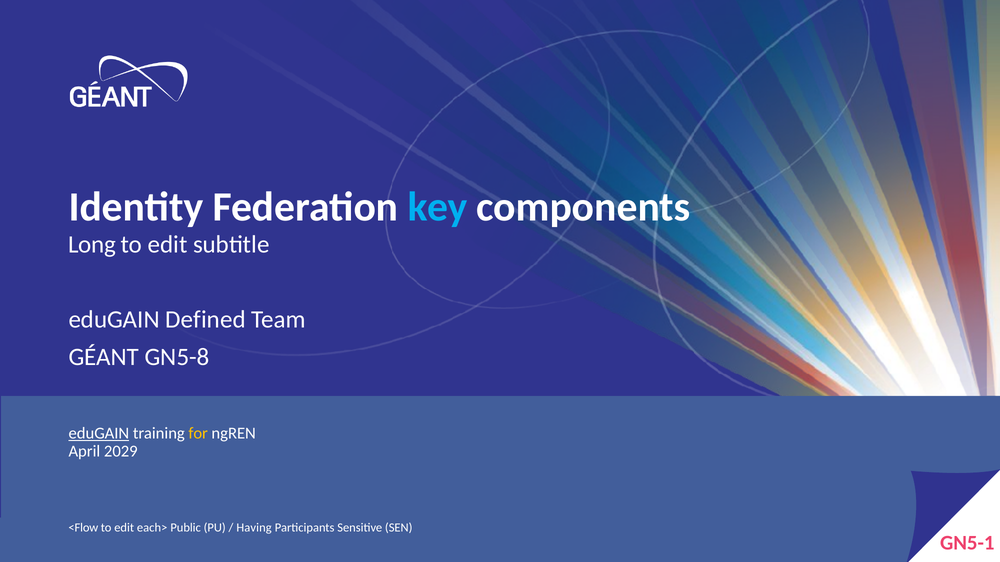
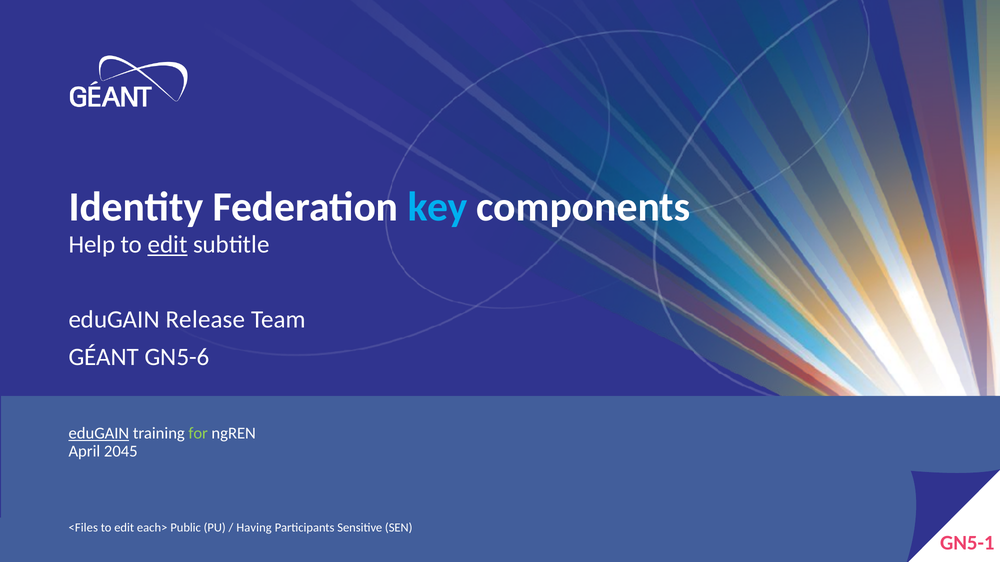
Long: Long -> Help
edit at (168, 245) underline: none -> present
Defined: Defined -> Release
GN5-8: GN5-8 -> GN5-6
for colour: yellow -> light green
2029: 2029 -> 2045
<Flow: <Flow -> <Files
